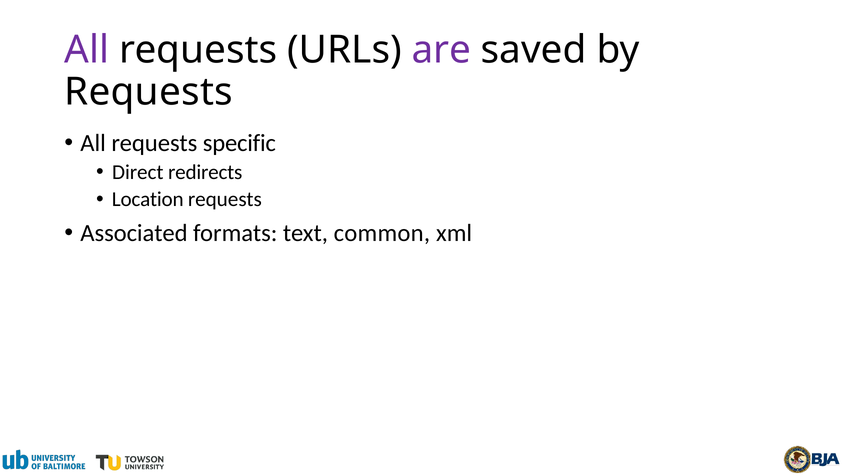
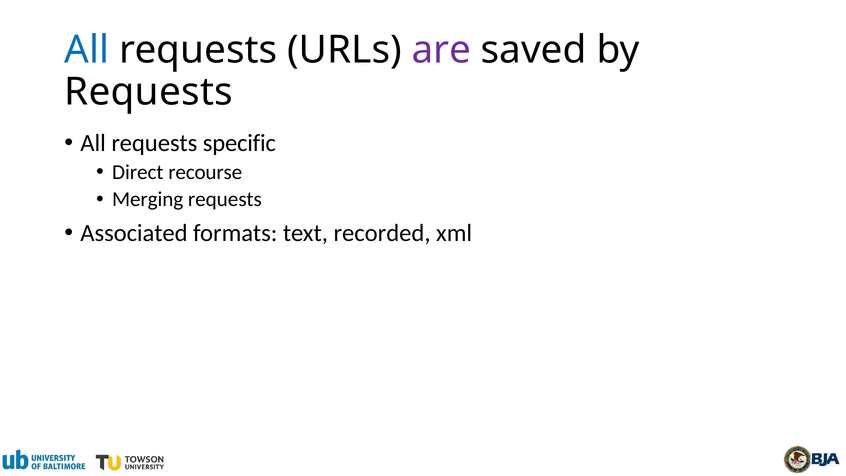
All at (87, 50) colour: purple -> blue
redirects: redirects -> recourse
Location: Location -> Merging
common: common -> recorded
